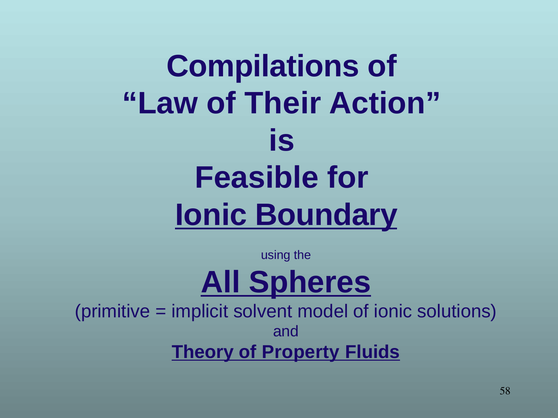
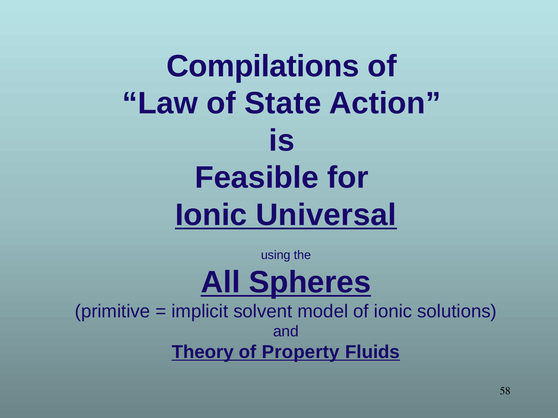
Their: Their -> State
Boundary: Boundary -> Universal
